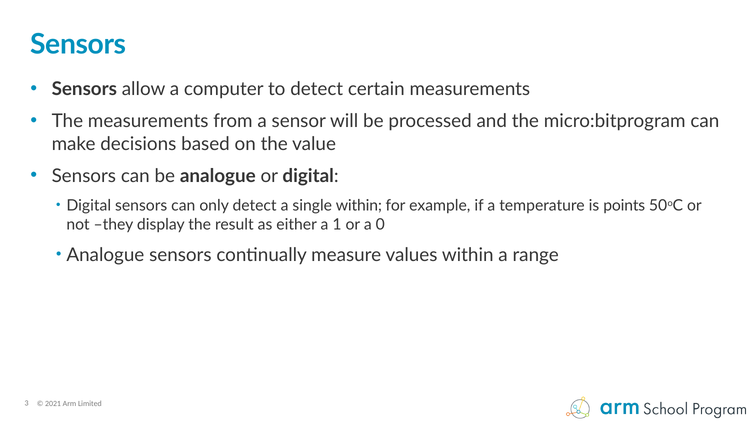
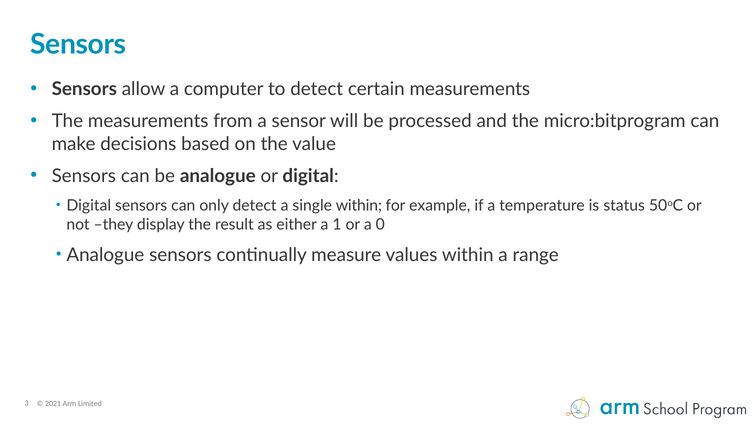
points: points -> status
